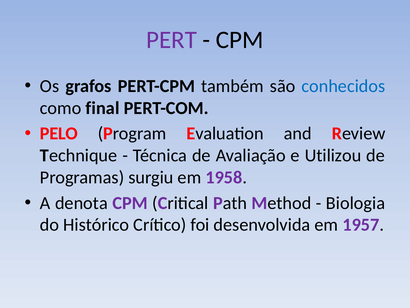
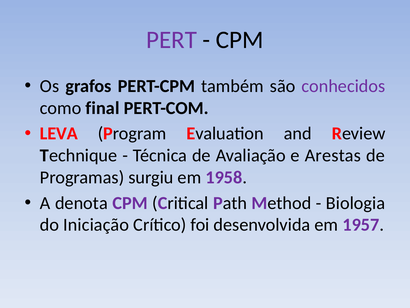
conhecidos colour: blue -> purple
PELO: PELO -> LEVA
Utilizou: Utilizou -> Arestas
Histórico: Histórico -> Iniciação
